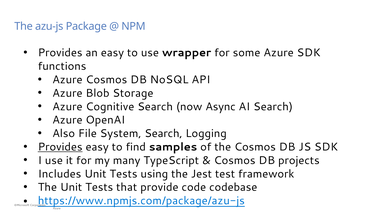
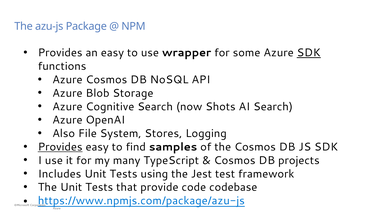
SDK at (309, 53) underline: none -> present
Async: Async -> Shots
System Search: Search -> Stores
